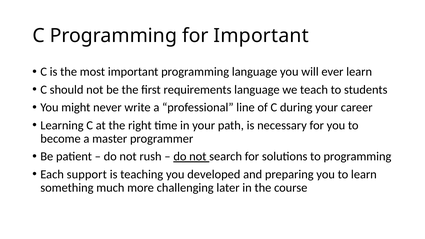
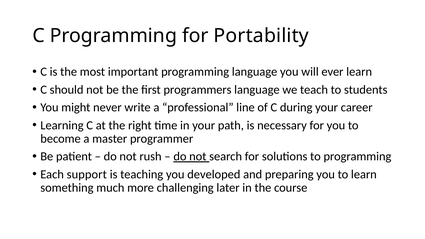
for Important: Important -> Portability
requirements: requirements -> programmers
